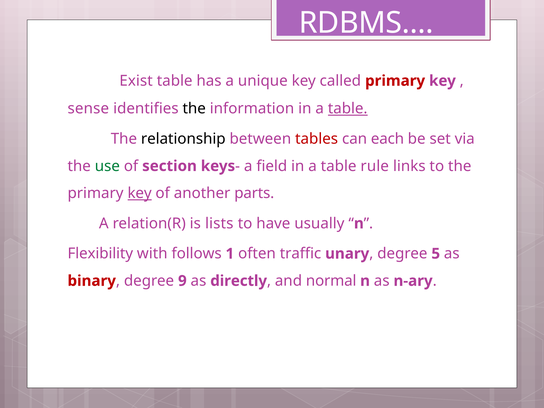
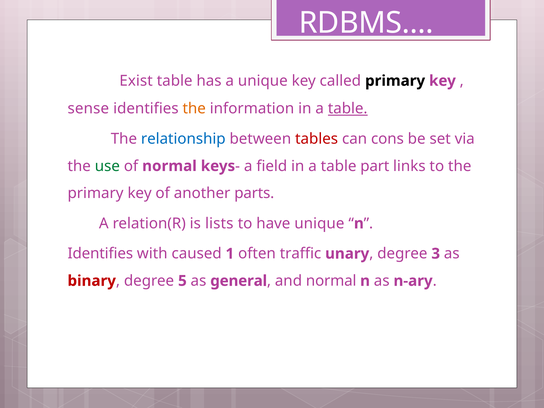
primary at (395, 81) colour: red -> black
the at (194, 109) colour: black -> orange
relationship colour: black -> blue
each: each -> cons
of section: section -> normal
rule: rule -> part
key at (140, 193) underline: present -> none
have usually: usually -> unique
Flexibility at (100, 254): Flexibility -> Identifies
follows: follows -> caused
5: 5 -> 3
9: 9 -> 5
directly: directly -> general
